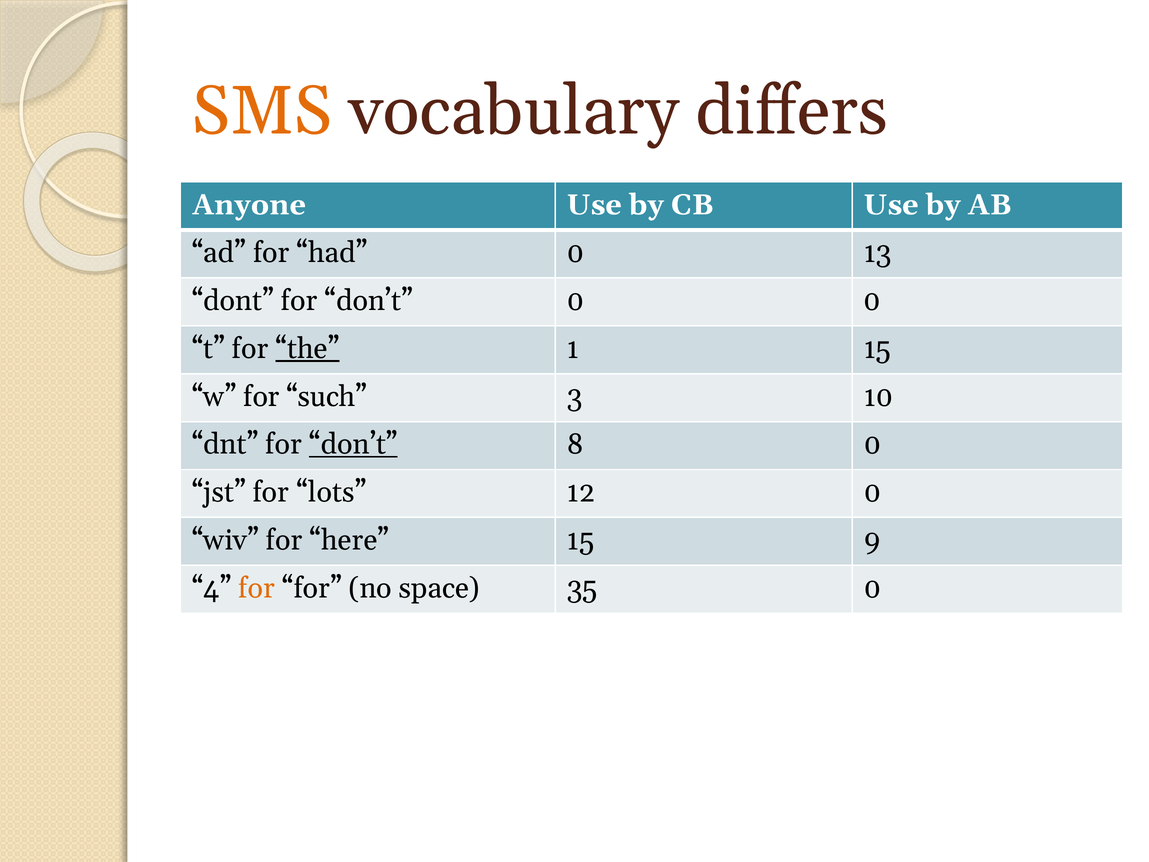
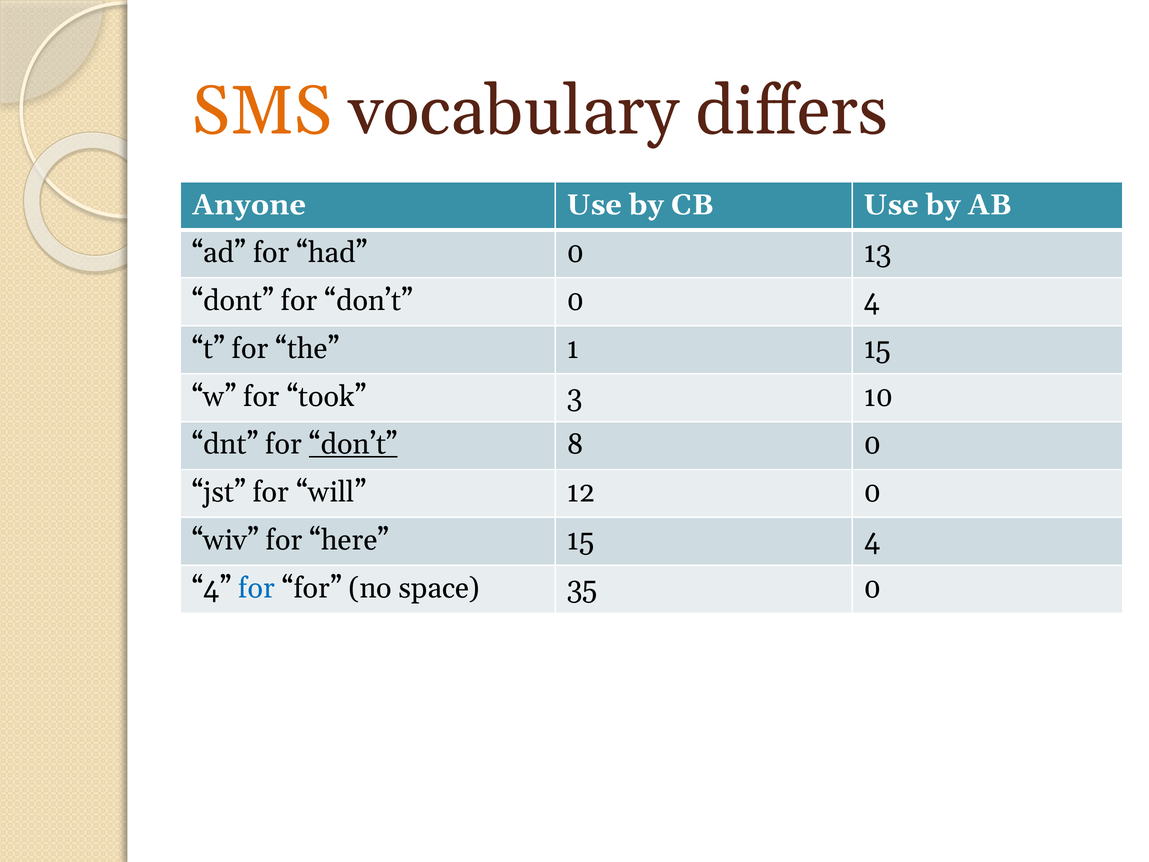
0 0: 0 -> 4
the underline: present -> none
such: such -> took
lots: lots -> will
15 9: 9 -> 4
for at (257, 588) colour: orange -> blue
